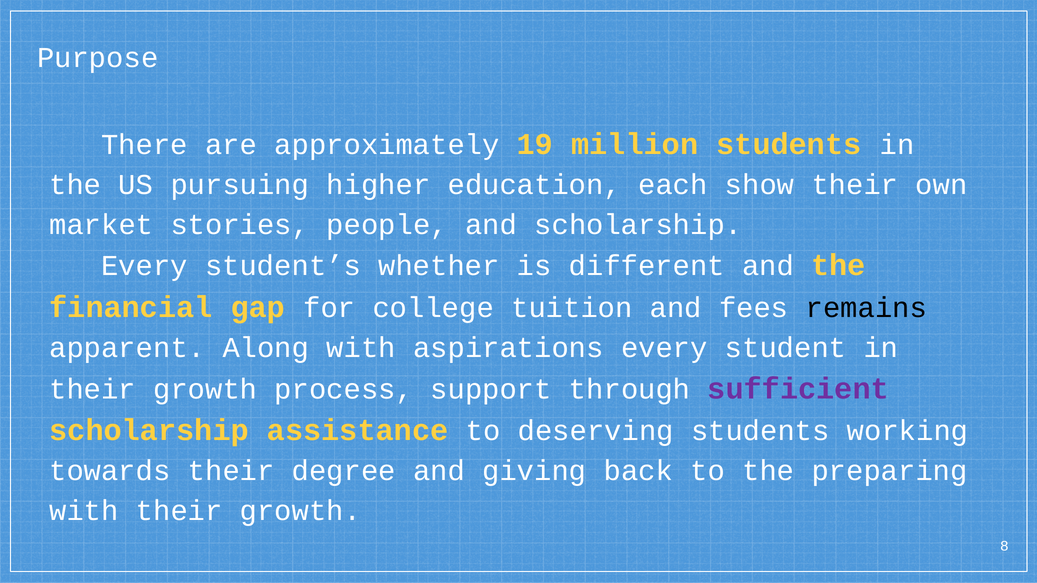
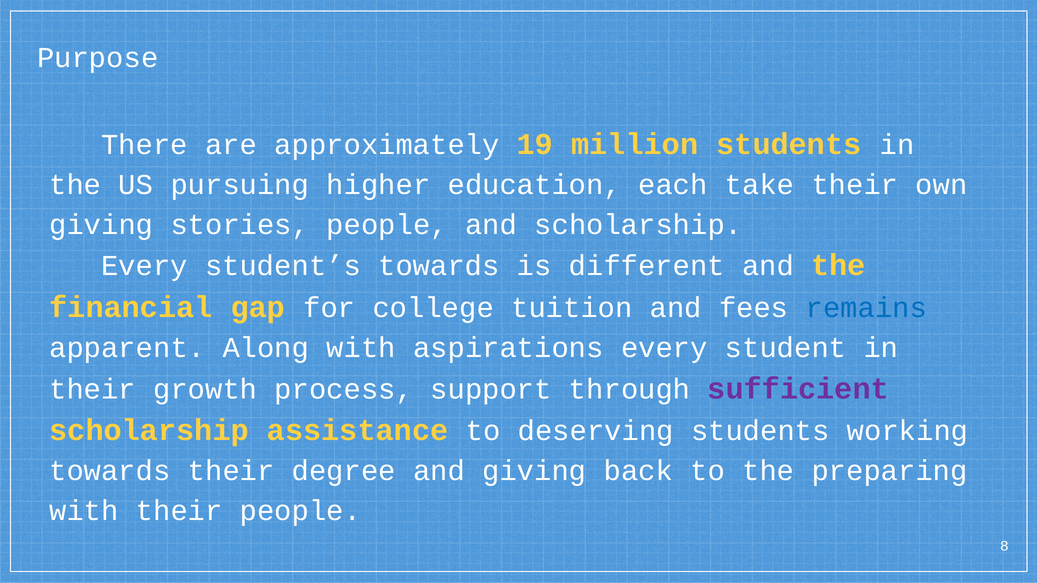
show: show -> take
market at (101, 225): market -> giving
student’s whether: whether -> towards
remains colour: black -> blue
with their growth: growth -> people
